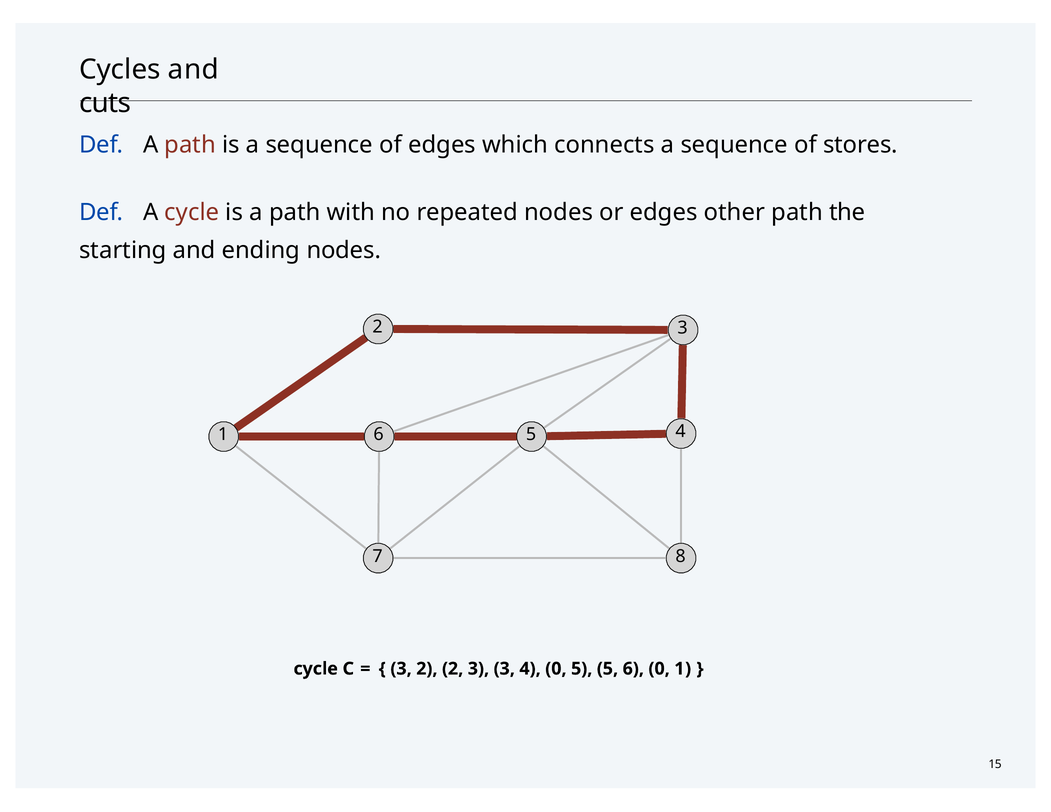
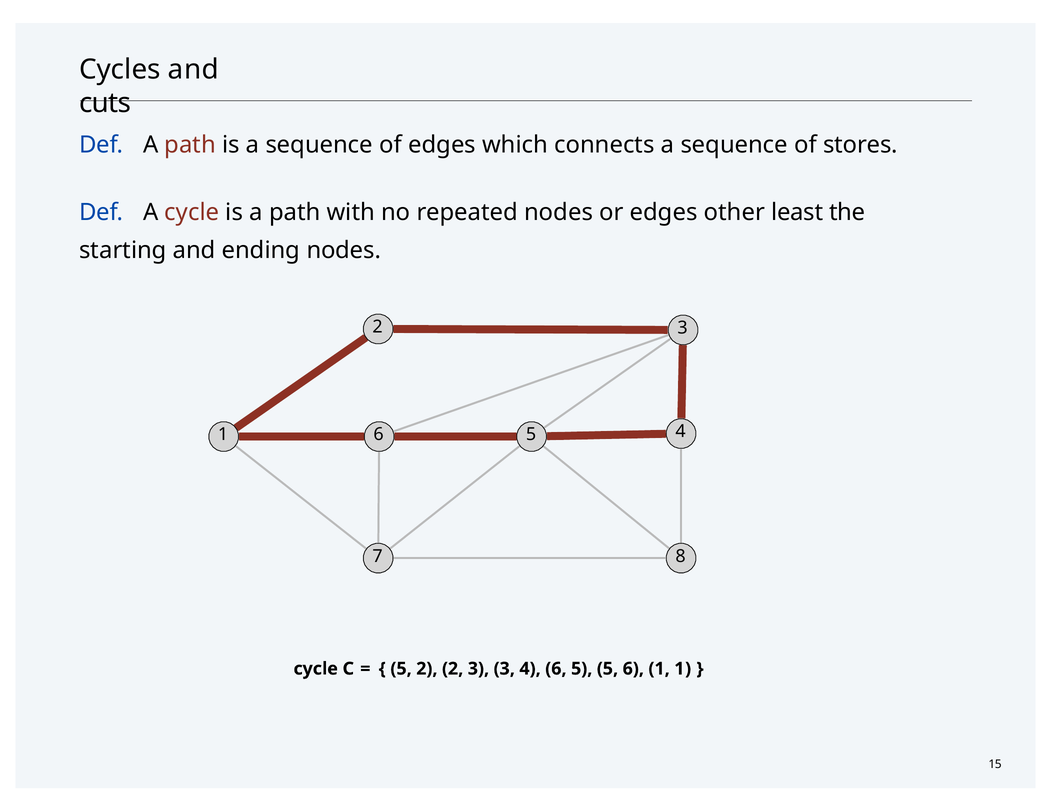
other path: path -> least
3 at (401, 669): 3 -> 5
4 0: 0 -> 6
6 0: 0 -> 1
